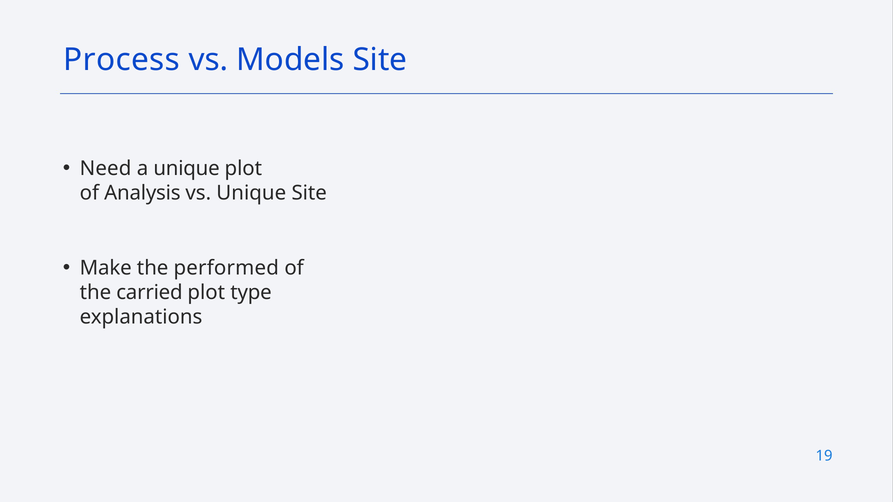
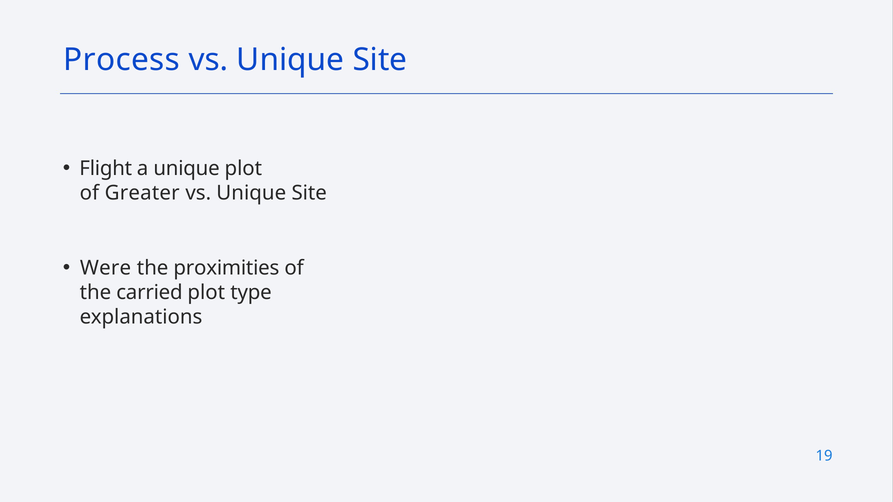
Models at (290, 60): Models -> Unique
Need: Need -> Flight
Analysis: Analysis -> Greater
Make: Make -> Were
performed: performed -> proximities
